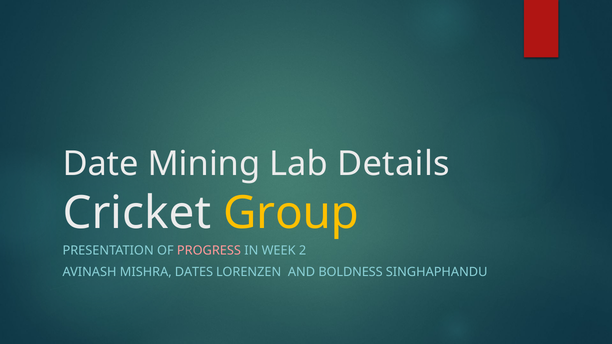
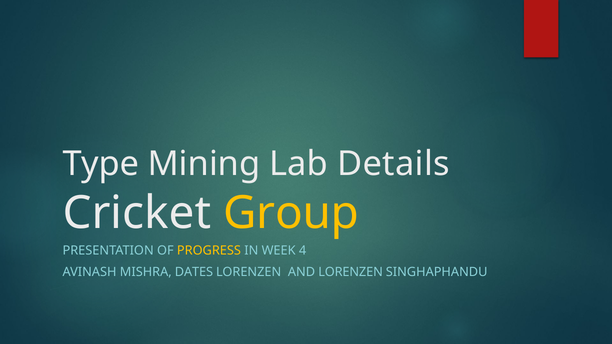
Date: Date -> Type
PROGRESS colour: pink -> yellow
2: 2 -> 4
AND BOLDNESS: BOLDNESS -> LORENZEN
